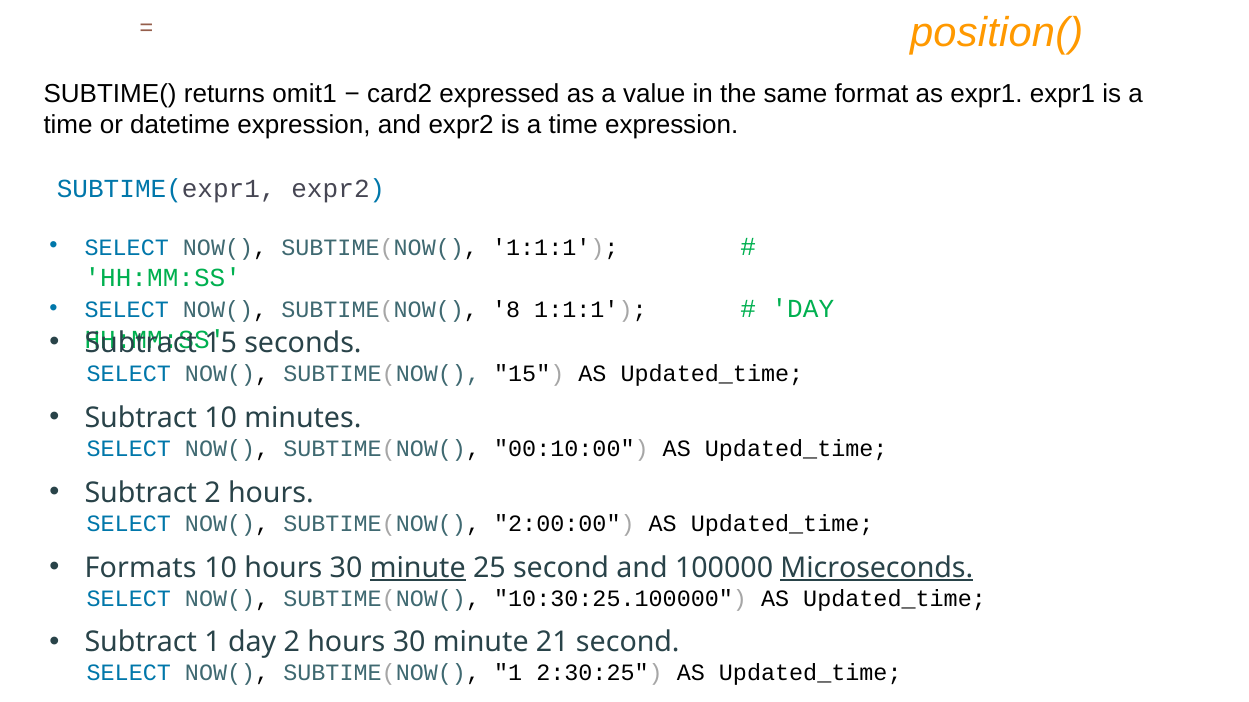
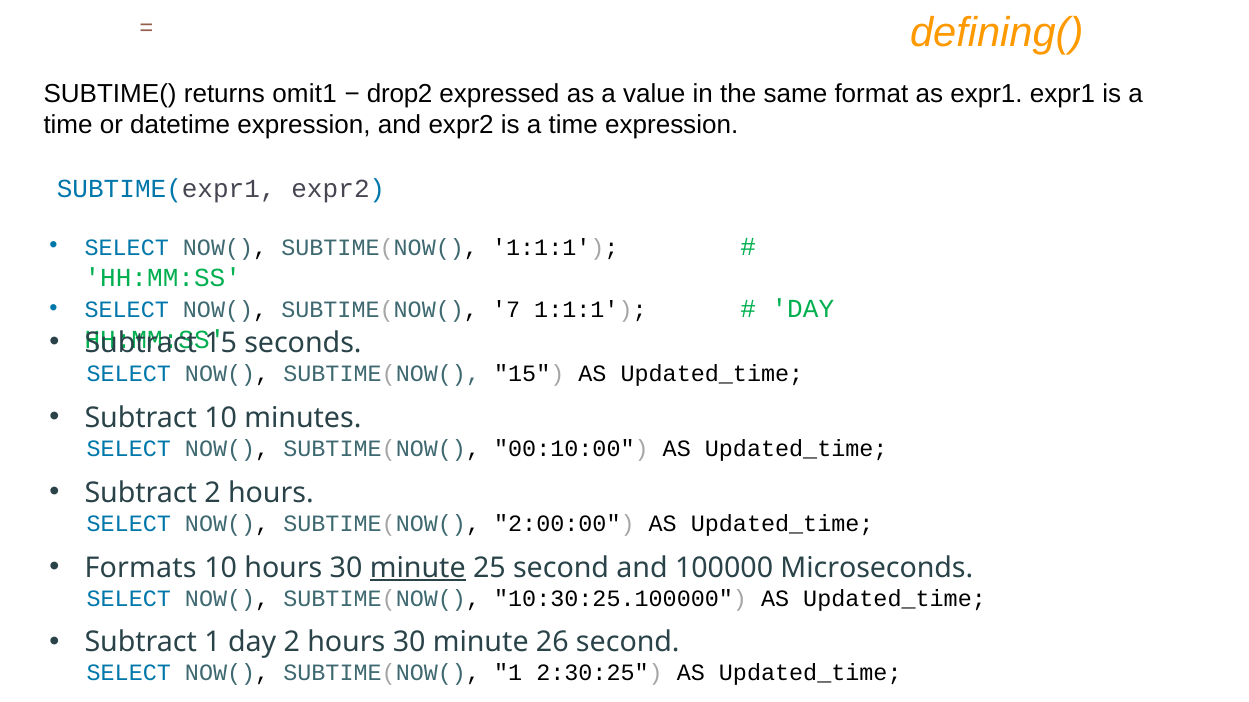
position(: position( -> defining(
card2: card2 -> drop2
8: 8 -> 7
Microseconds underline: present -> none
21: 21 -> 26
